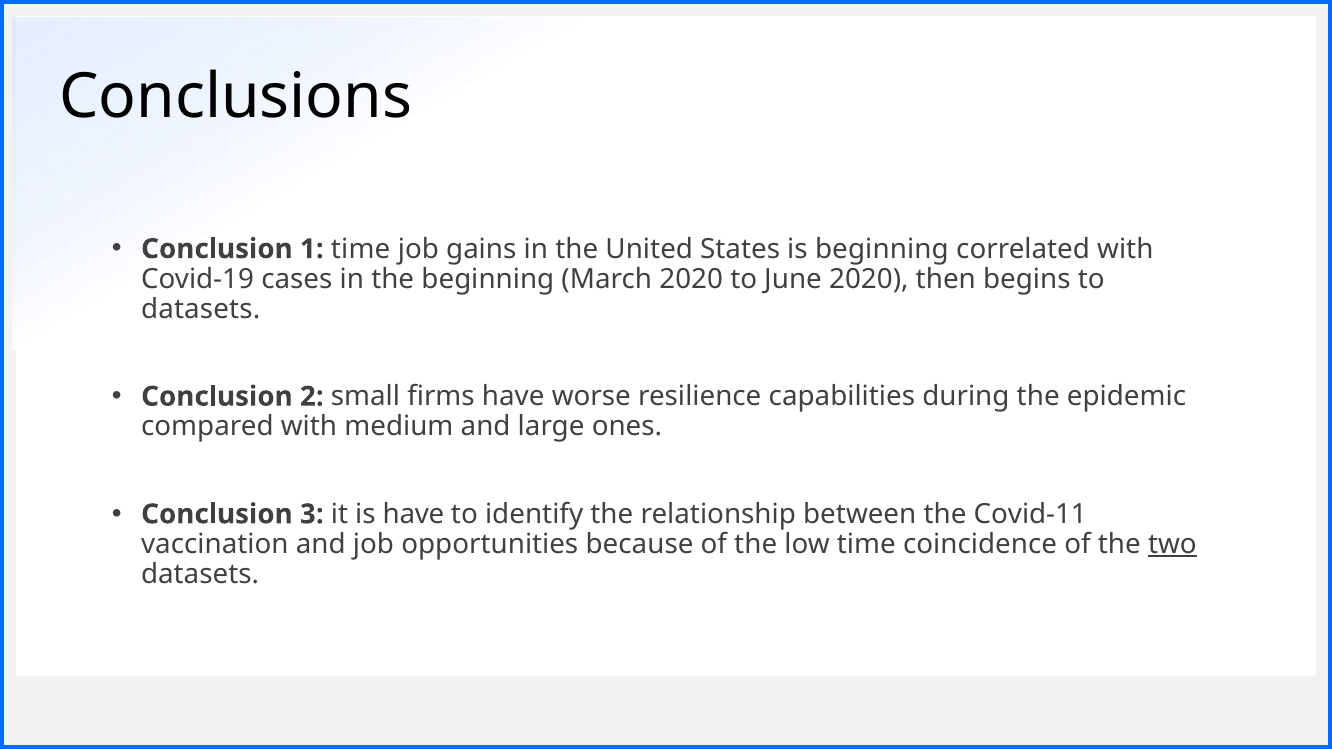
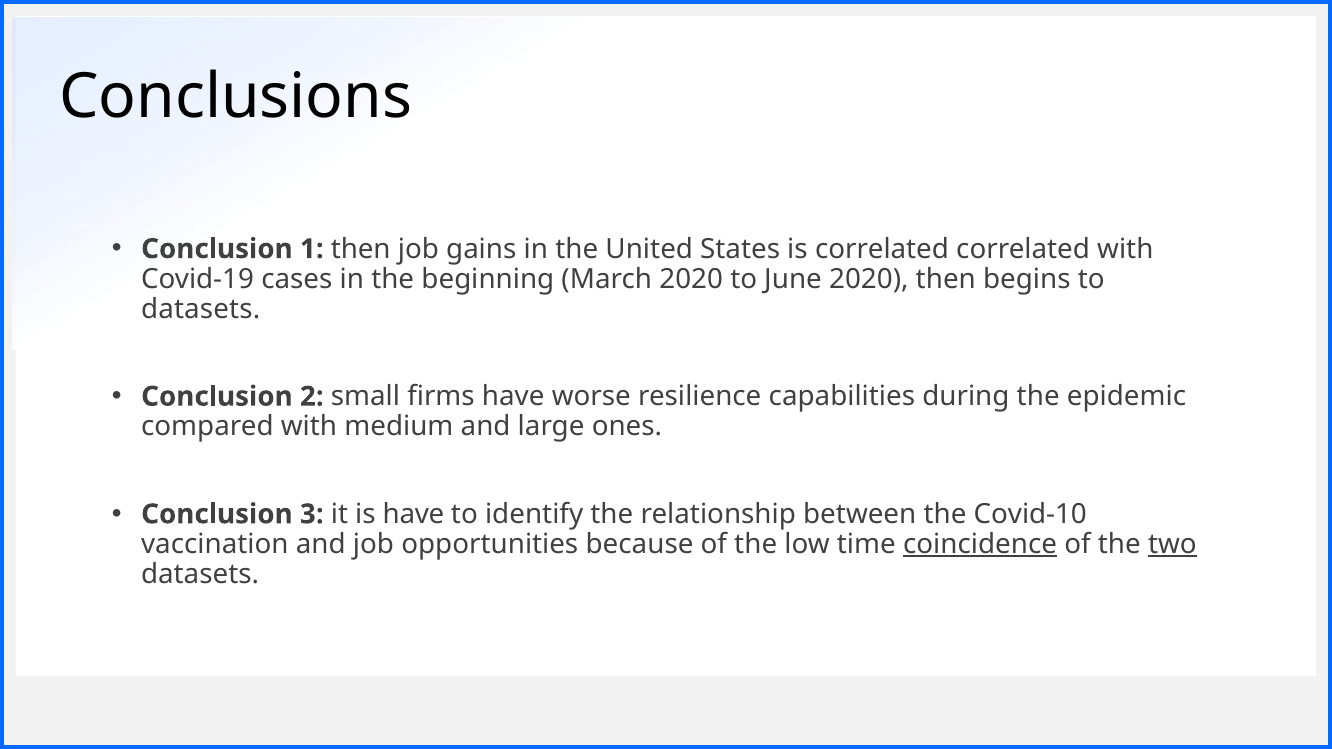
1 time: time -> then
is beginning: beginning -> correlated
Covid-11: Covid-11 -> Covid-10
coincidence underline: none -> present
